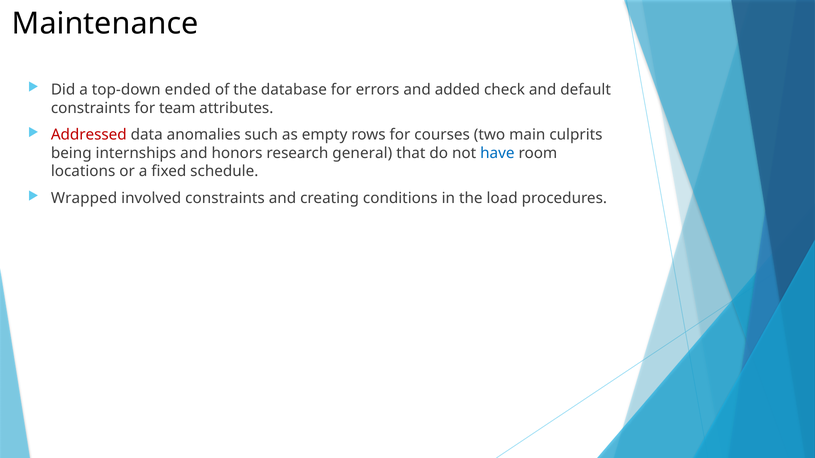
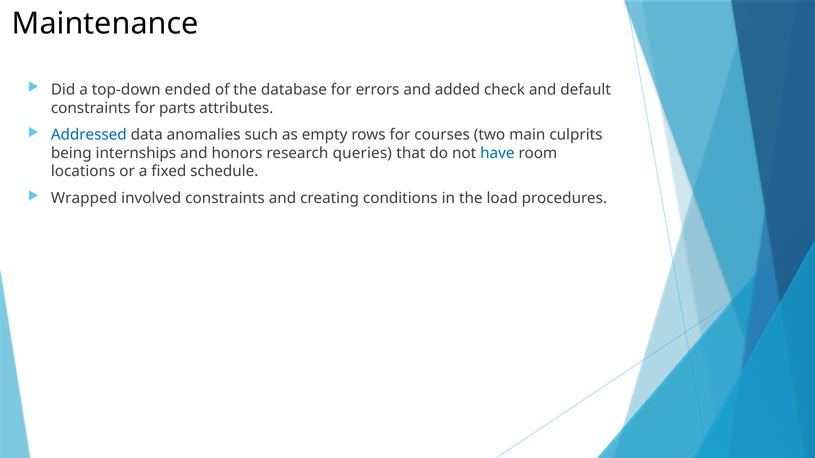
team: team -> parts
Addressed colour: red -> blue
general: general -> queries
